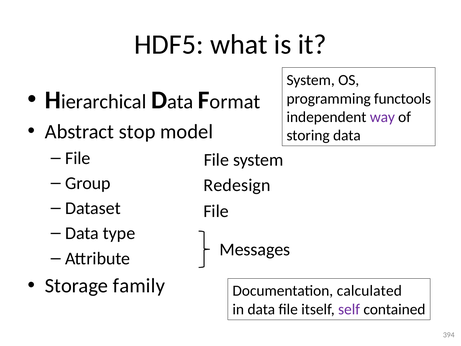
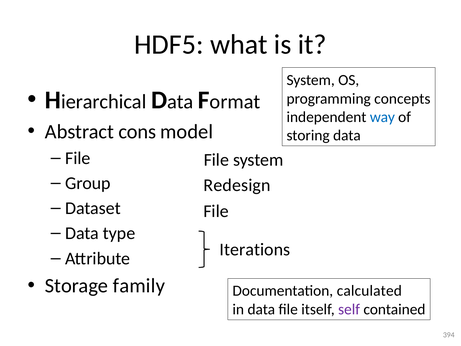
functools: functools -> concepts
way colour: purple -> blue
stop: stop -> cons
Messages: Messages -> Iterations
